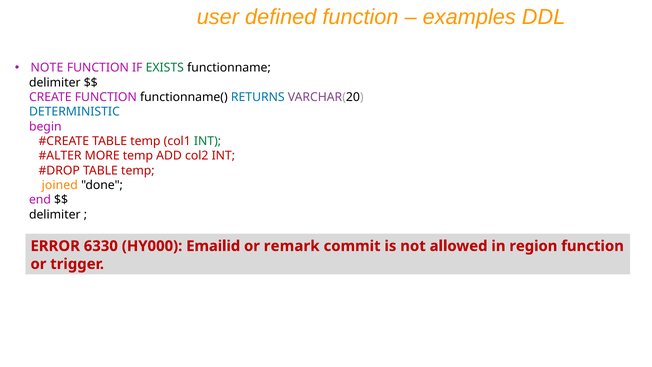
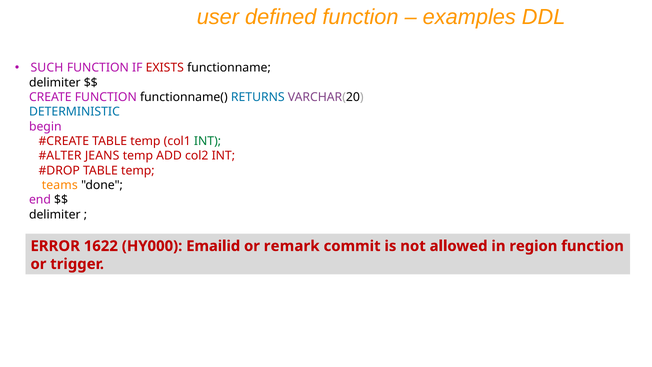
NOTE: NOTE -> SUCH
EXISTS colour: green -> red
MORE: MORE -> JEANS
joined: joined -> teams
6330: 6330 -> 1622
